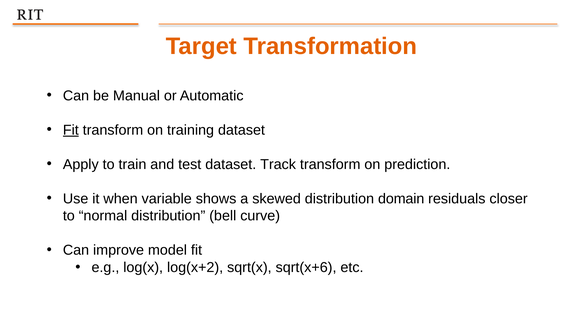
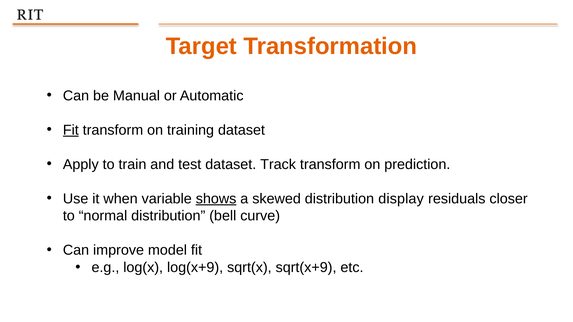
shows underline: none -> present
domain: domain -> display
log(x+2: log(x+2 -> log(x+9
sqrt(x+6: sqrt(x+6 -> sqrt(x+9
